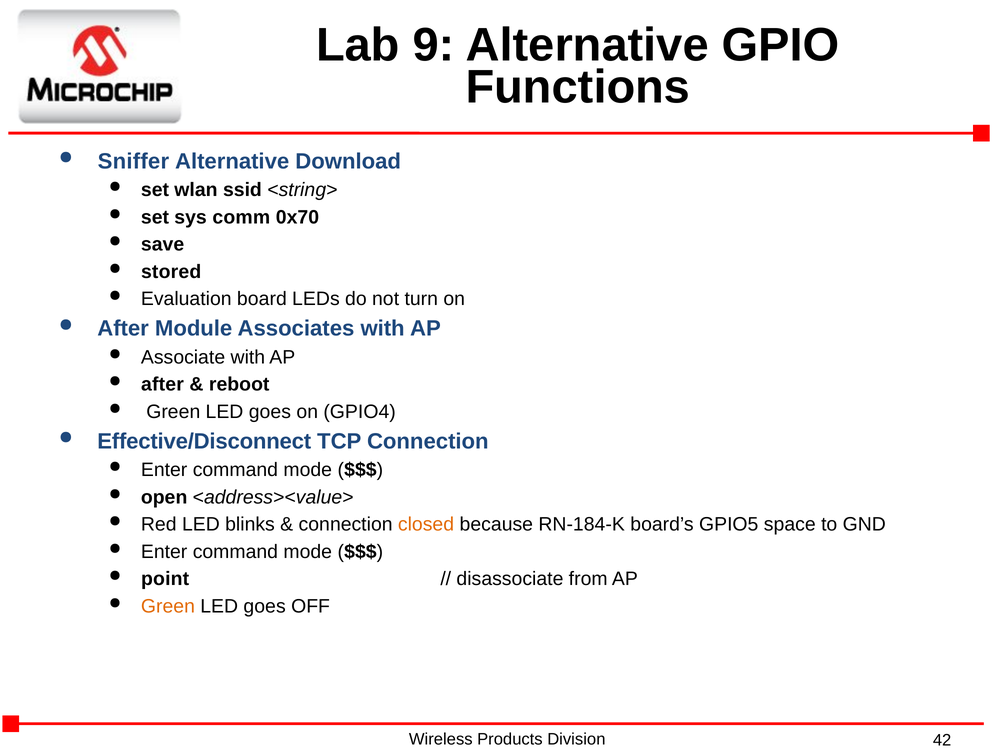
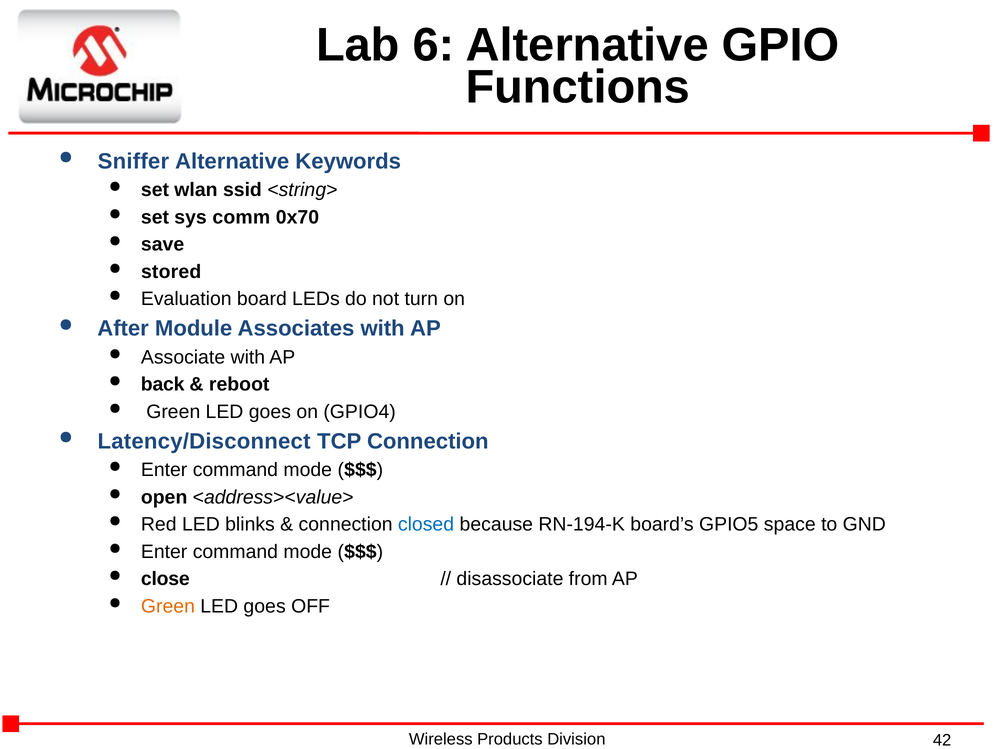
9: 9 -> 6
Download: Download -> Keywords
after at (162, 384): after -> back
Effective/Disconnect: Effective/Disconnect -> Latency/Disconnect
closed colour: orange -> blue
RN-184-K: RN-184-K -> RN-194-K
point: point -> close
